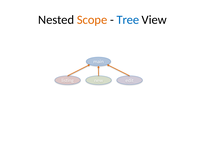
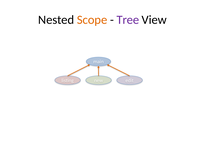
Tree colour: blue -> purple
